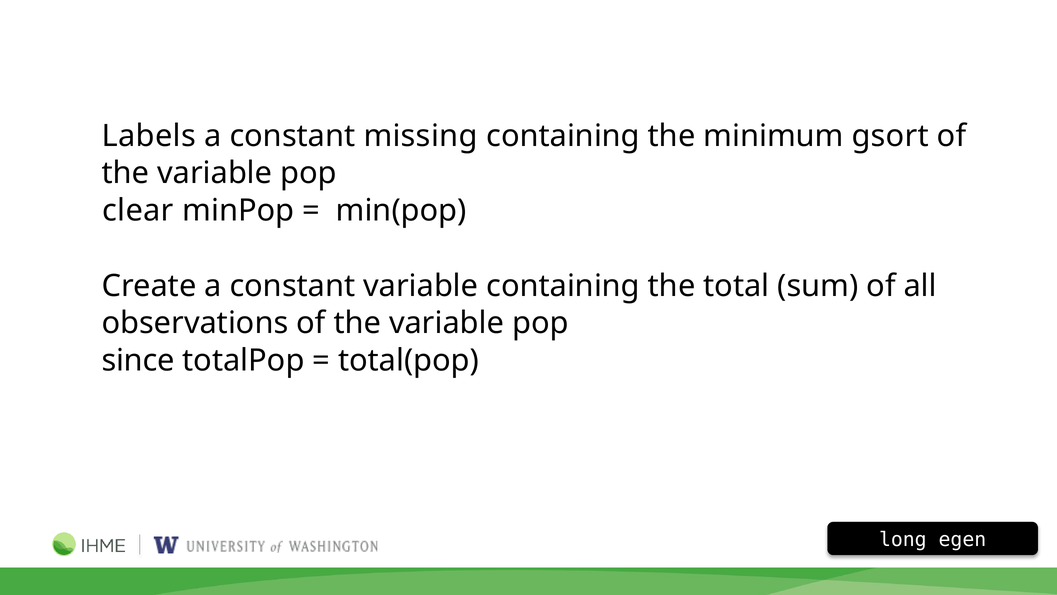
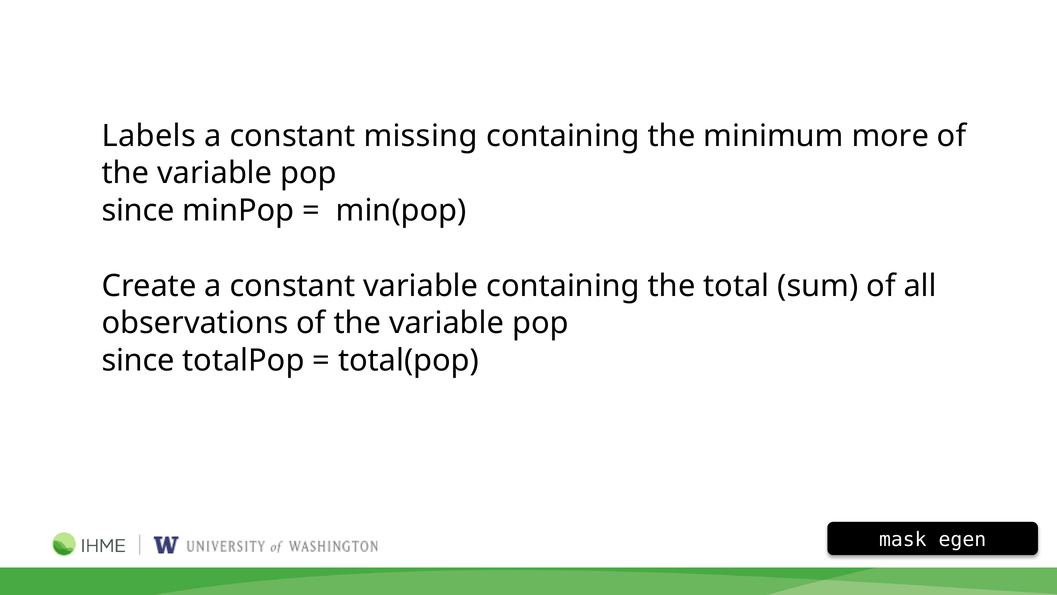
gsort: gsort -> more
clear at (138, 211): clear -> since
long: long -> mask
